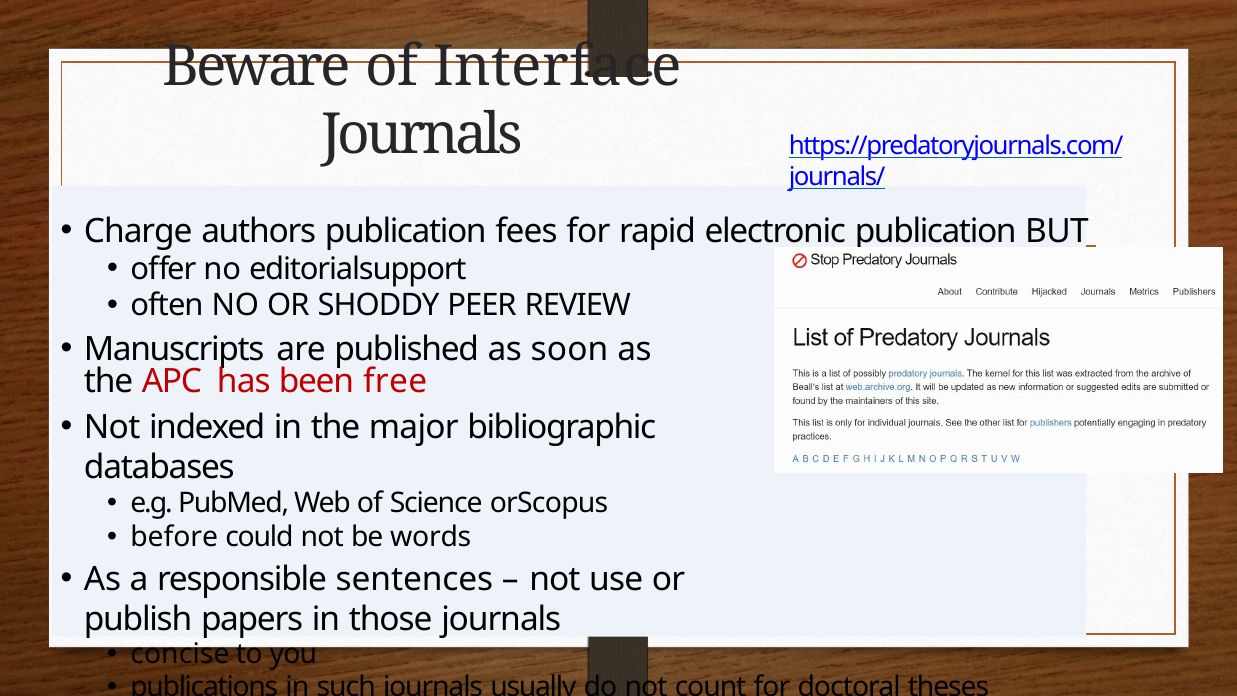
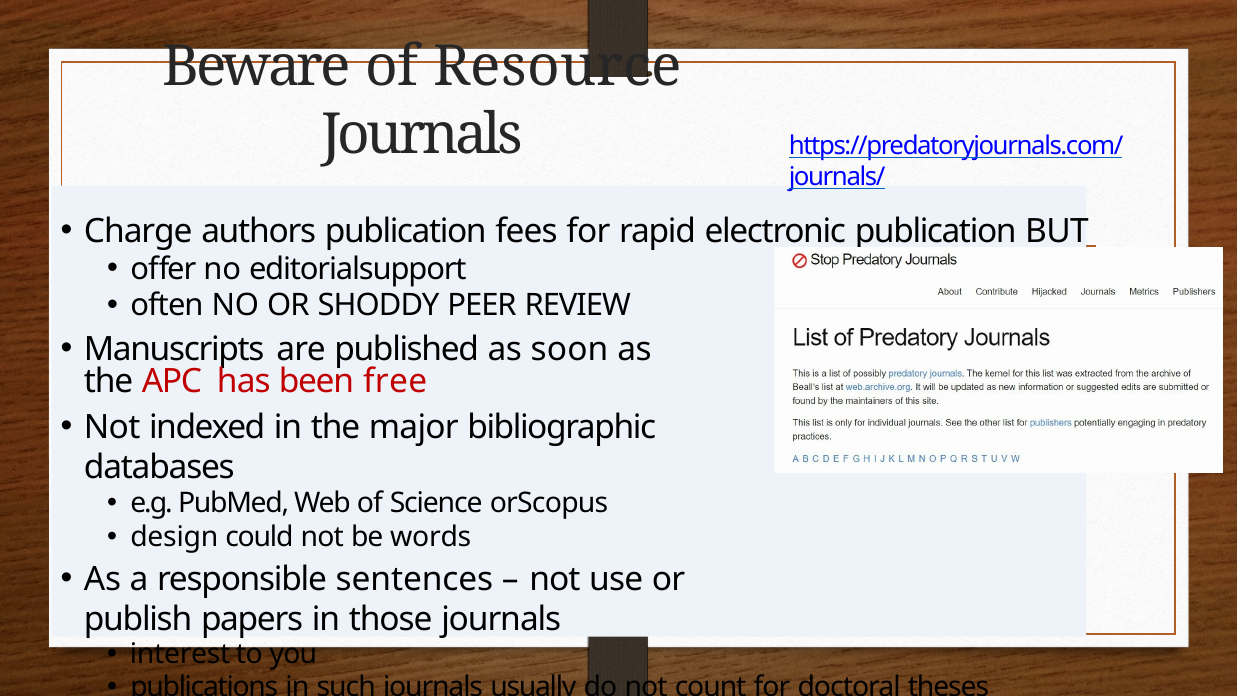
Interface: Interface -> Resource
before: before -> design
concise: concise -> interest
